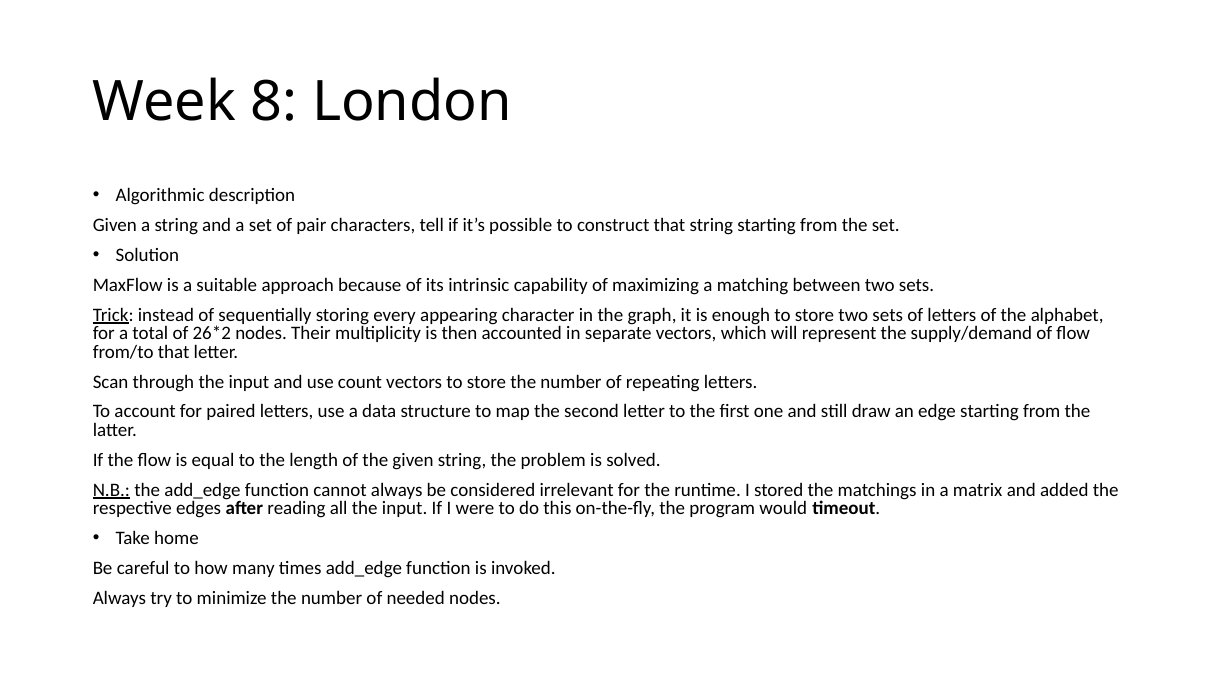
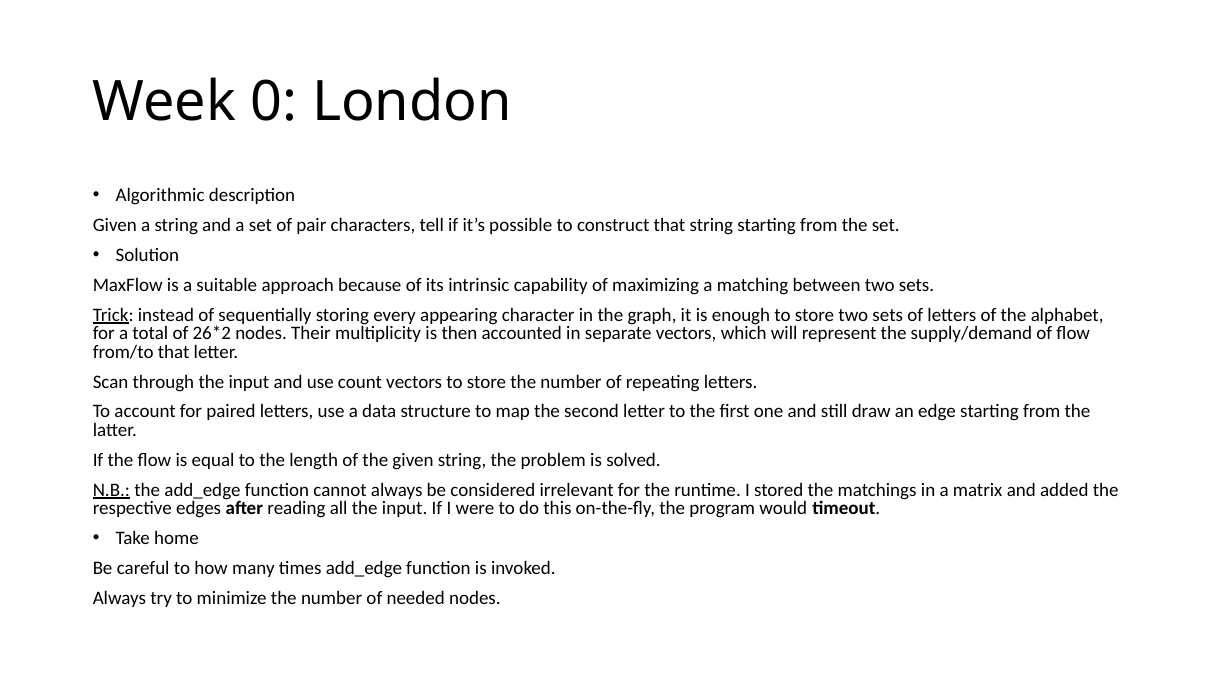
8: 8 -> 0
